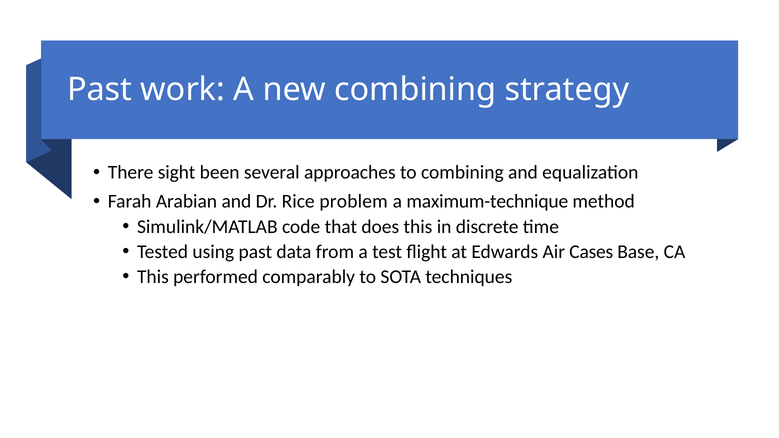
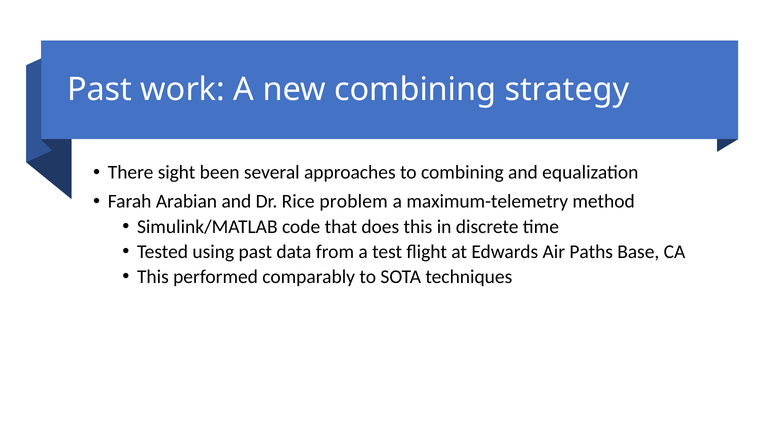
maximum-technique: maximum-technique -> maximum-telemetry
Cases: Cases -> Paths
